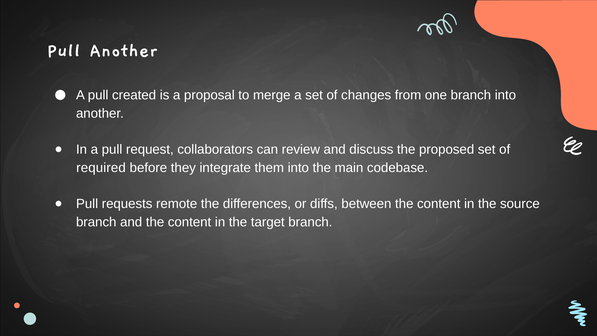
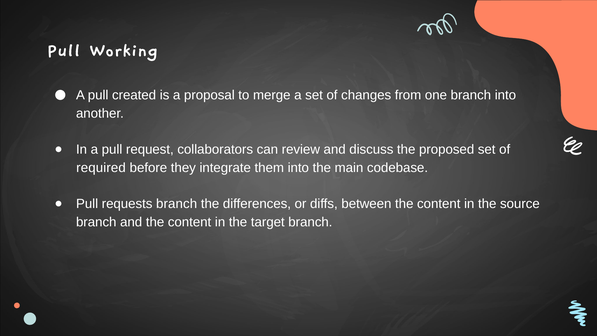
Pull Another: Another -> Working
requests remote: remote -> branch
